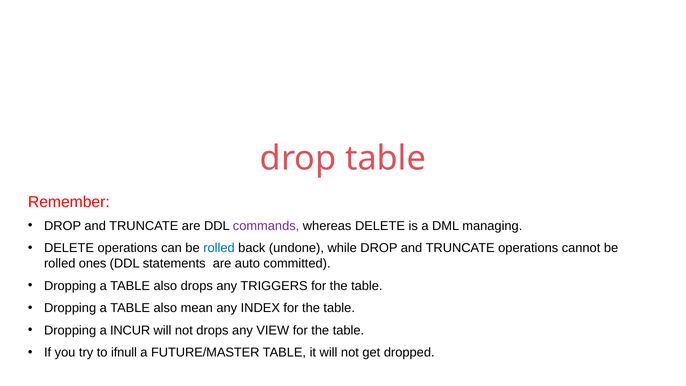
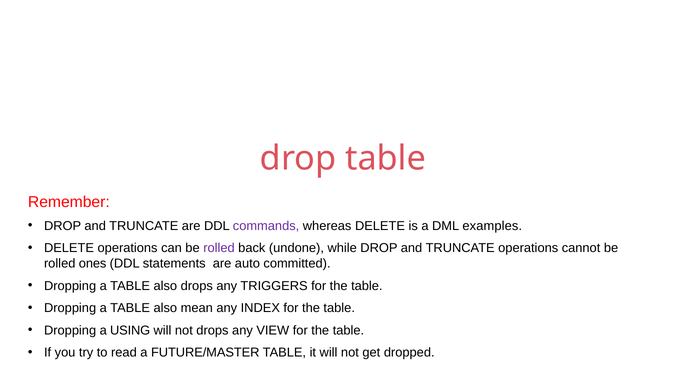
managing: managing -> examples
rolled at (219, 248) colour: blue -> purple
INCUR: INCUR -> USING
ifnull: ifnull -> read
